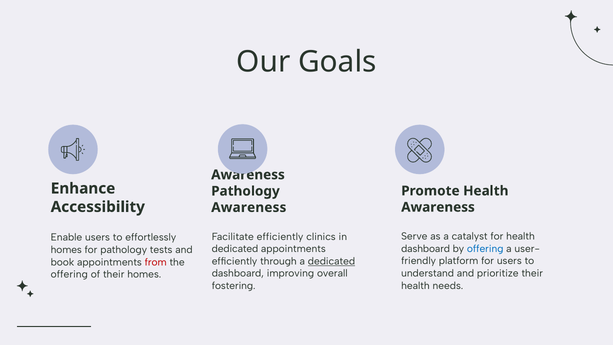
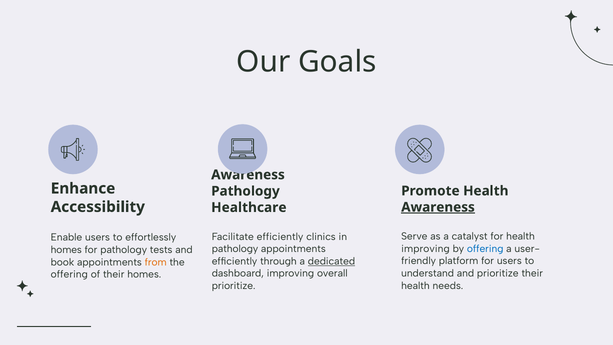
Awareness at (438, 207) underline: none -> present
Awareness at (249, 207): Awareness -> Healthcare
dashboard at (426, 249): dashboard -> improving
dedicated at (235, 249): dedicated -> pathology
from colour: red -> orange
fostering at (234, 286): fostering -> prioritize
